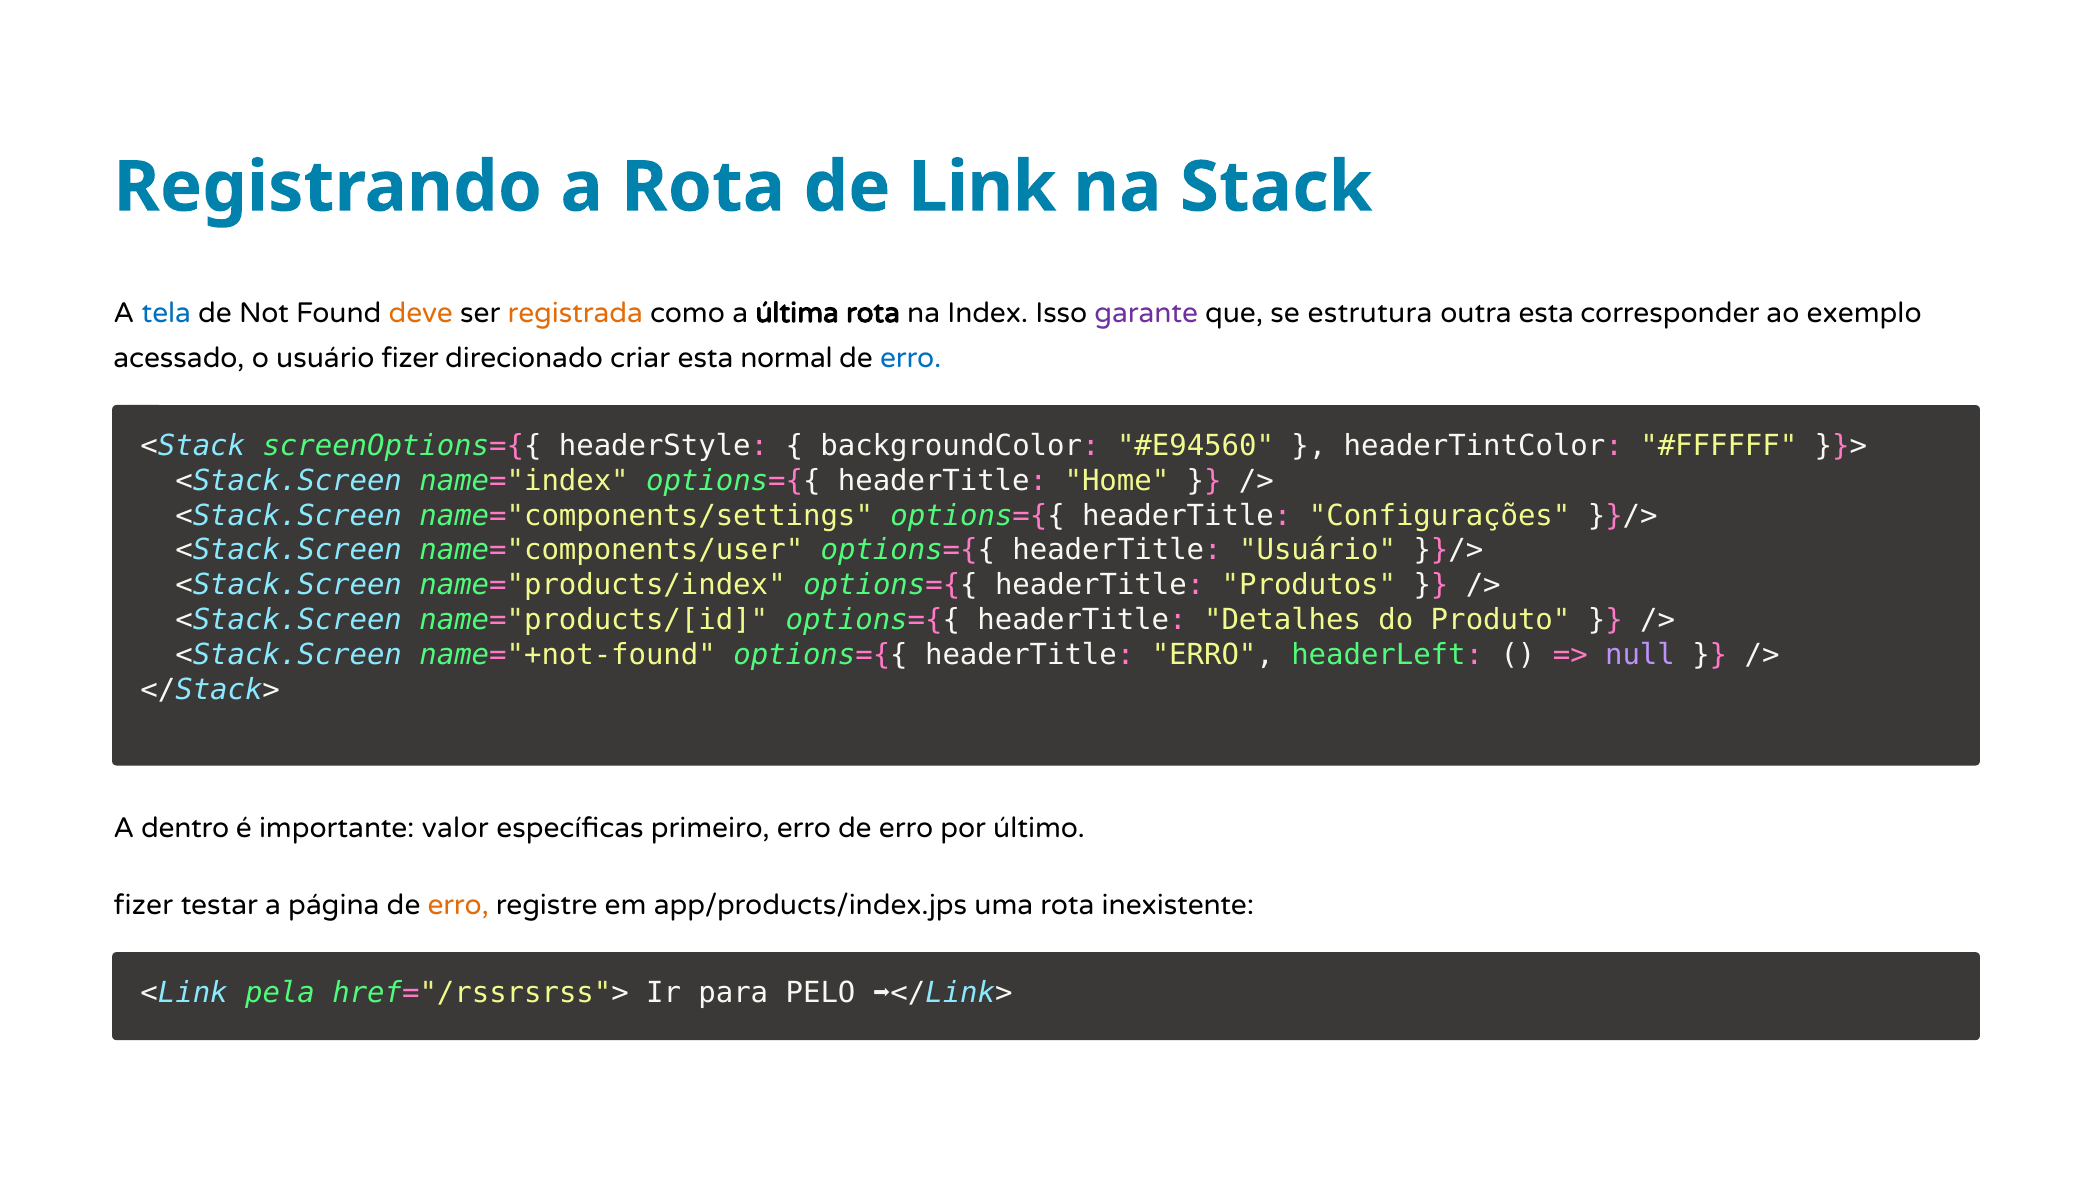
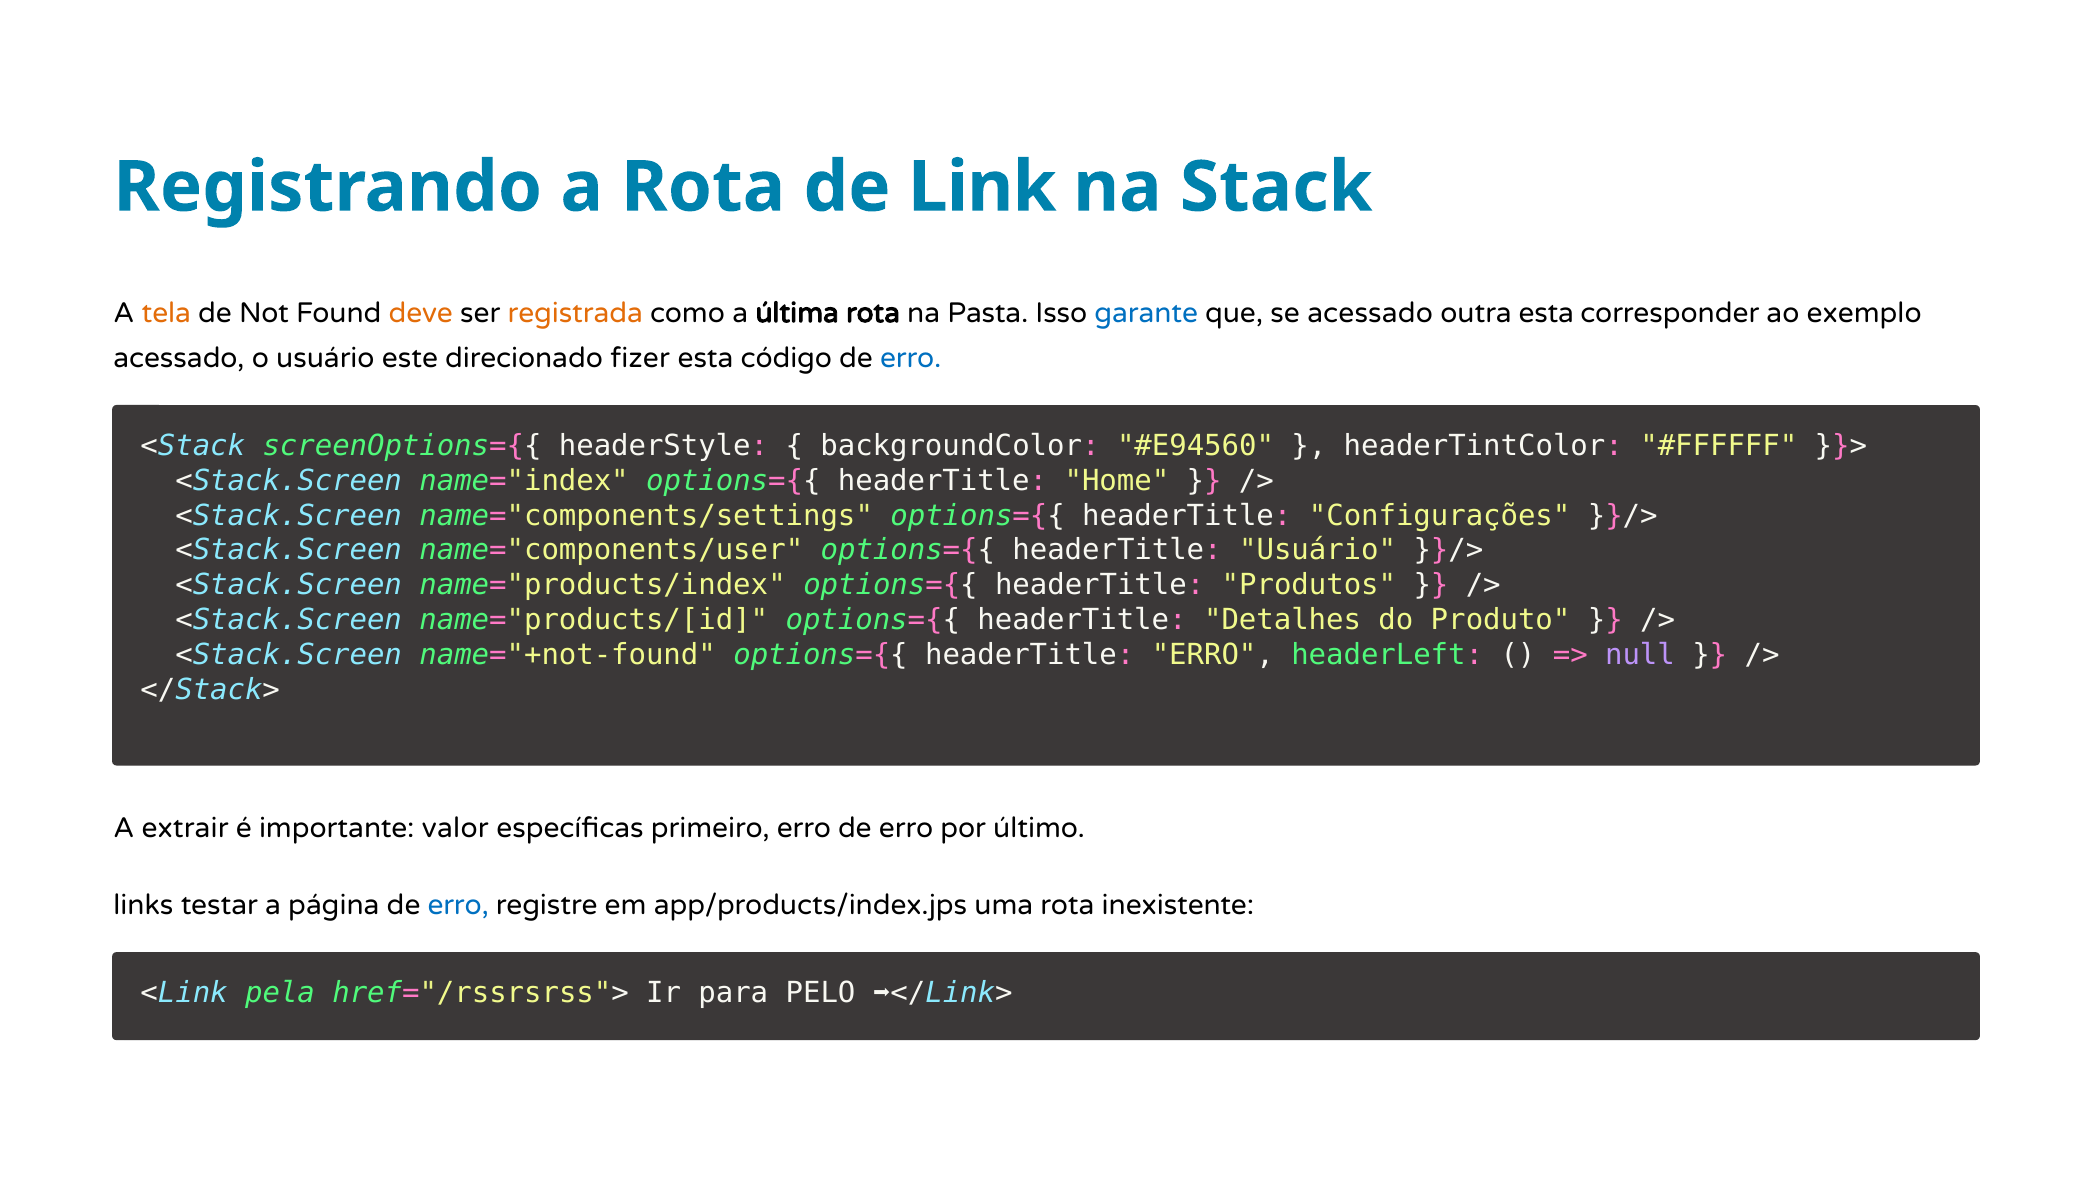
tela colour: blue -> orange
Index: Index -> Pasta
garante colour: purple -> blue
se estrutura: estrutura -> acessado
usuário fizer: fizer -> este
criar: criar -> fizer
normal: normal -> código
dentro: dentro -> extrair
fizer at (143, 905): fizer -> links
erro at (458, 905) colour: orange -> blue
